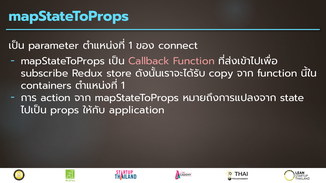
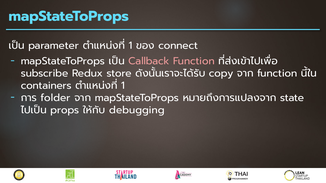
action: action -> folder
application: application -> debugging
